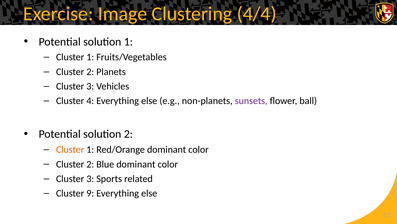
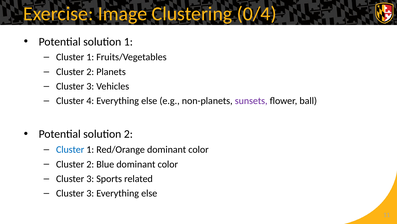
4/4: 4/4 -> 0/4
Cluster at (70, 149) colour: orange -> blue
9 at (90, 193): 9 -> 3
